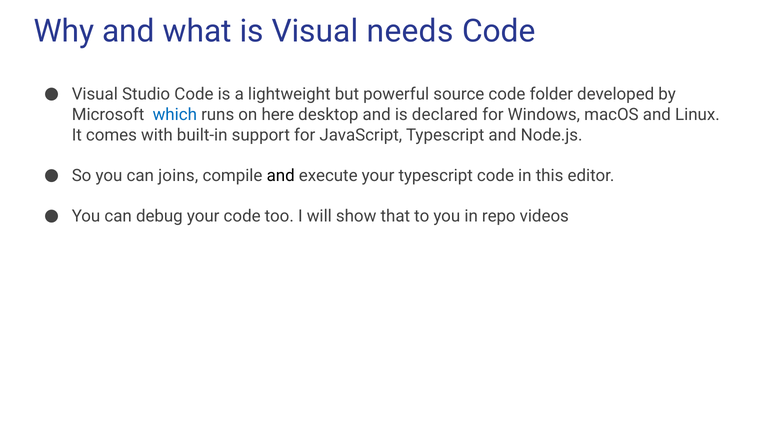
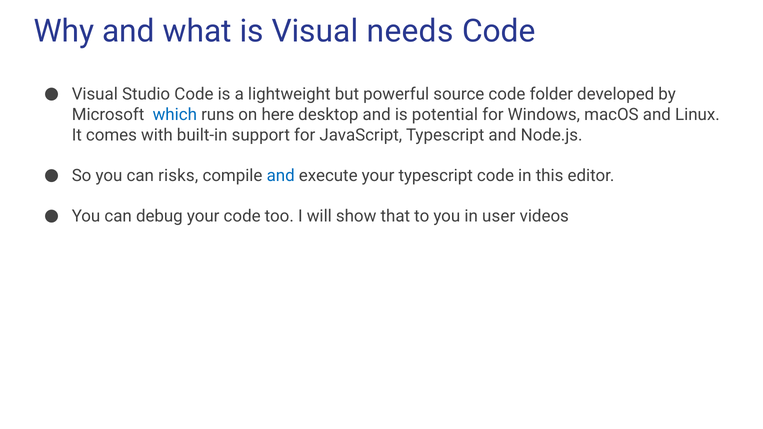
declared: declared -> potential
joins: joins -> risks
and at (281, 176) colour: black -> blue
repo: repo -> user
